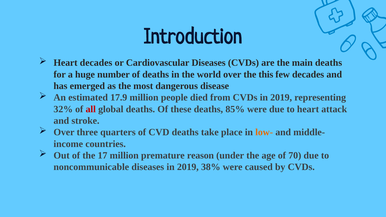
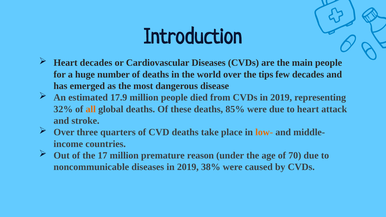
main deaths: deaths -> people
this: this -> tips
all colour: red -> orange
